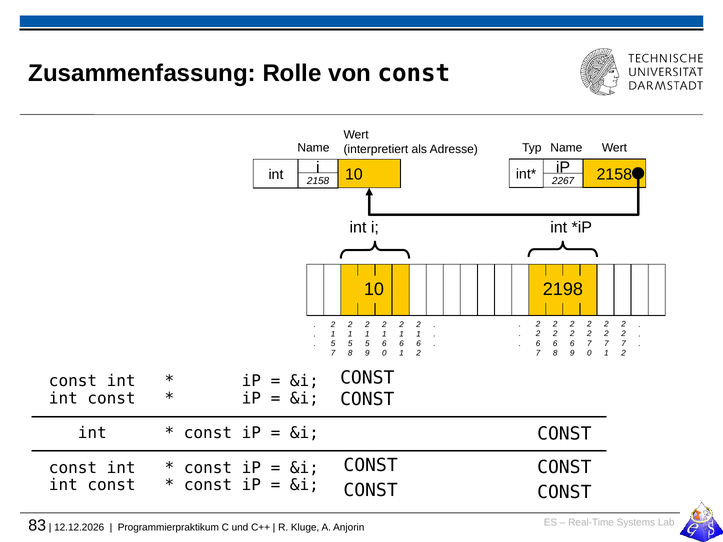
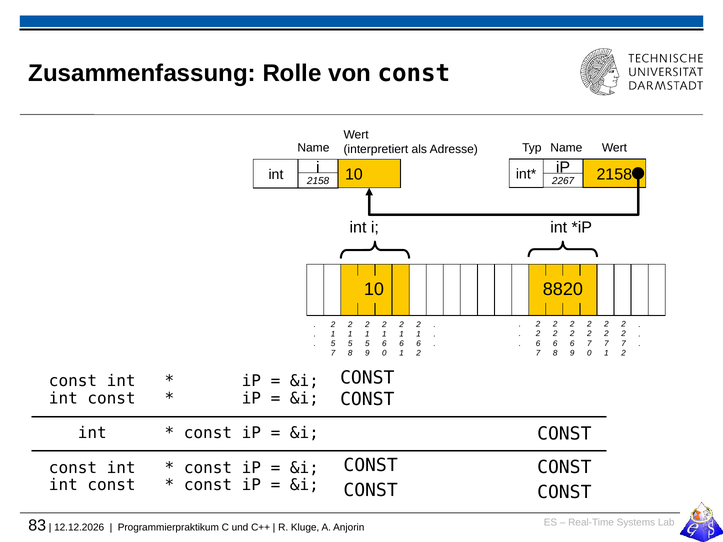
2198: 2198 -> 8820
